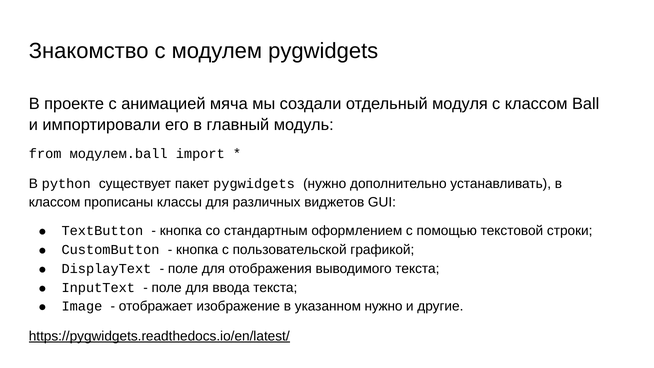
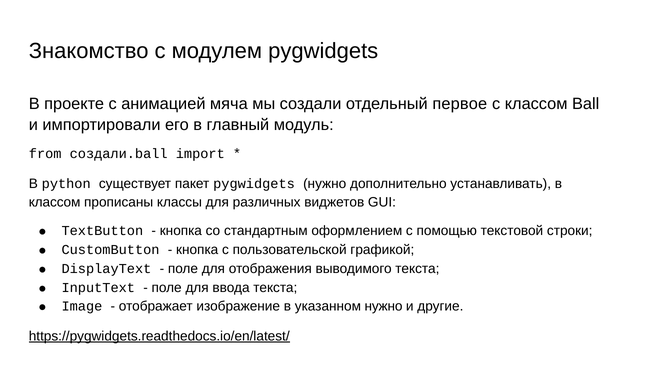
модуля: модуля -> первое
модулем.ball: модулем.ball -> создали.ball
